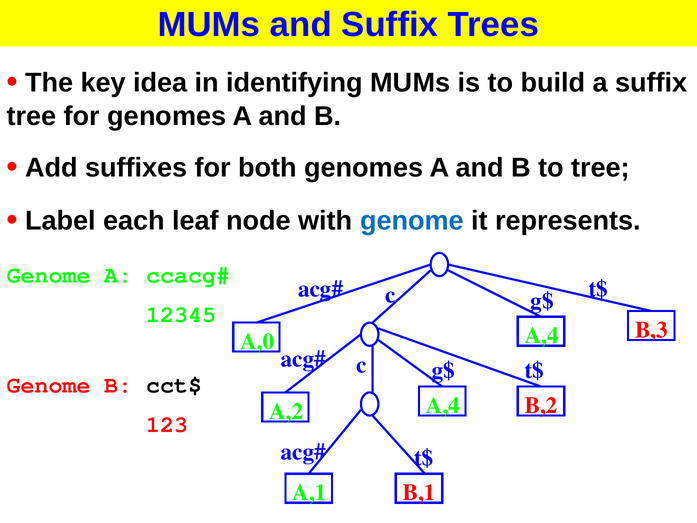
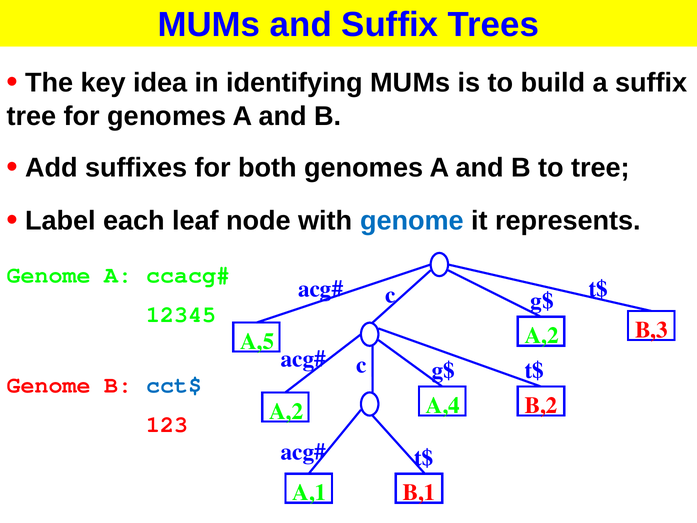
A,4 at (542, 336): A,4 -> A,2
A,0: A,0 -> A,5
cct$ colour: black -> blue
